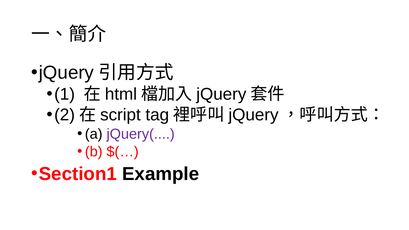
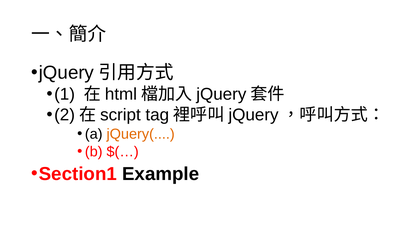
jQuery( colour: purple -> orange
